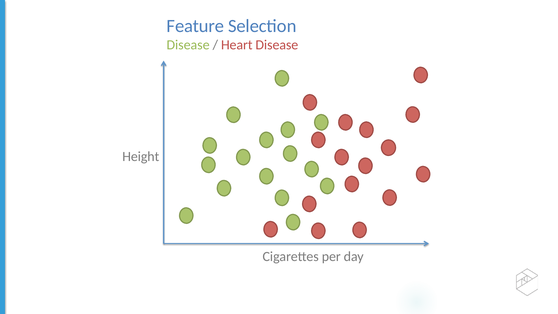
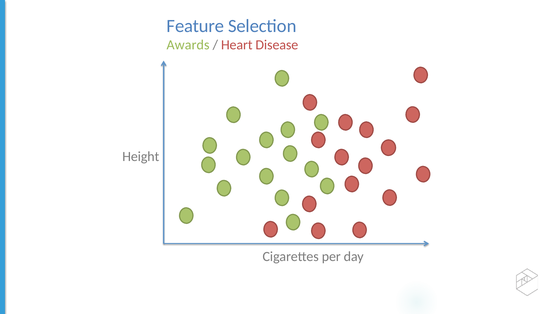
Disease at (188, 45): Disease -> Awards
